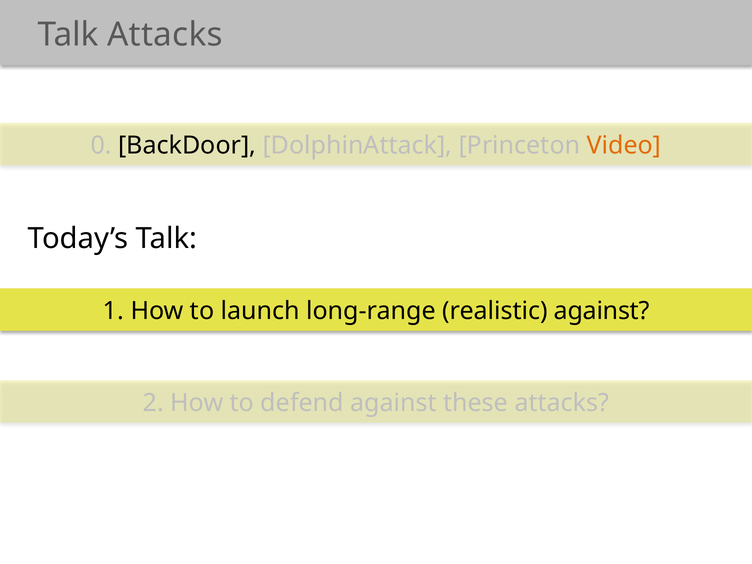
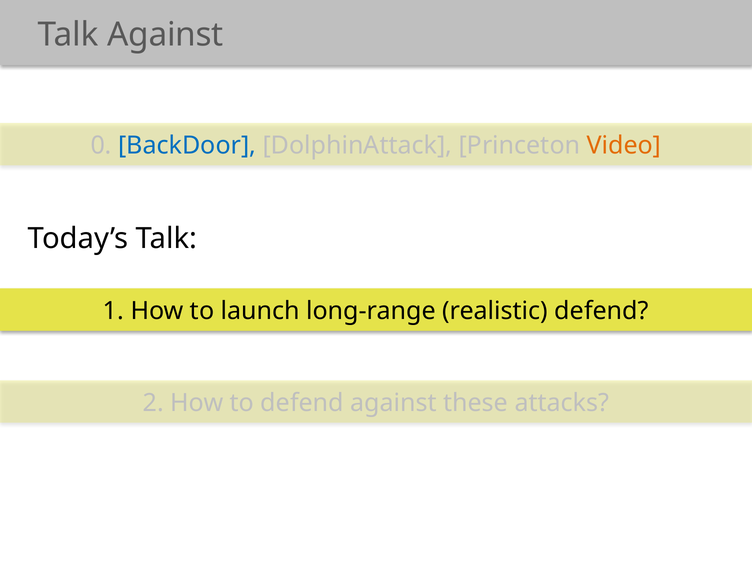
Talk Attacks: Attacks -> Against
BackDoor colour: black -> blue
realistic against: against -> defend
